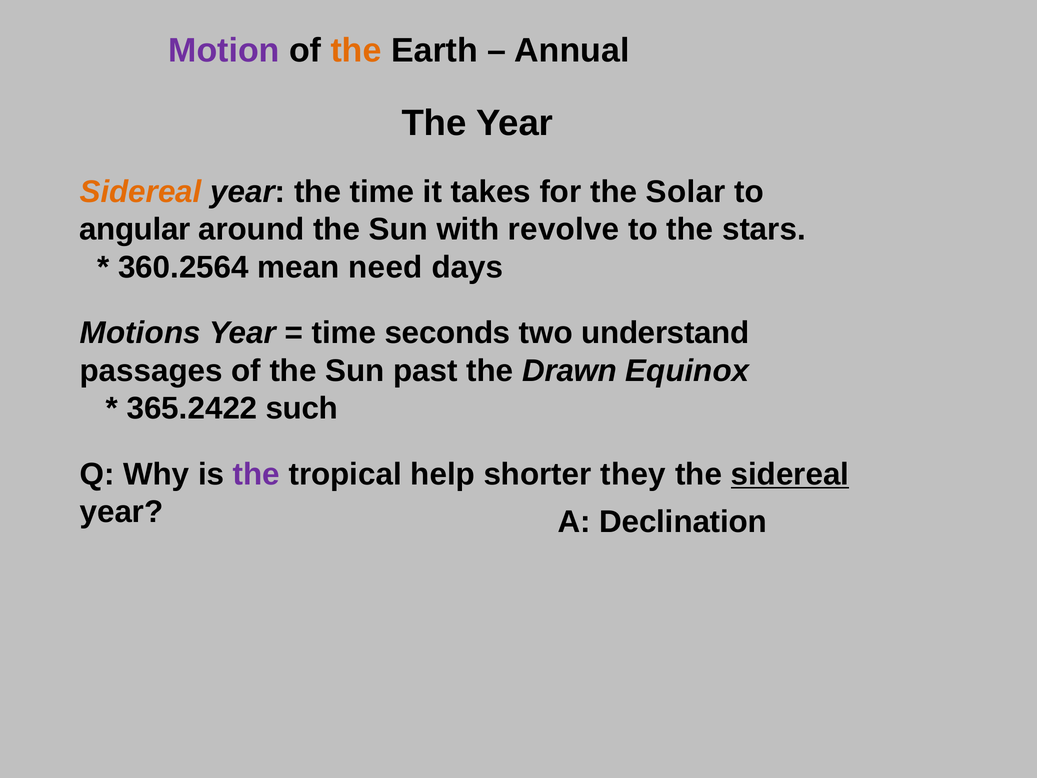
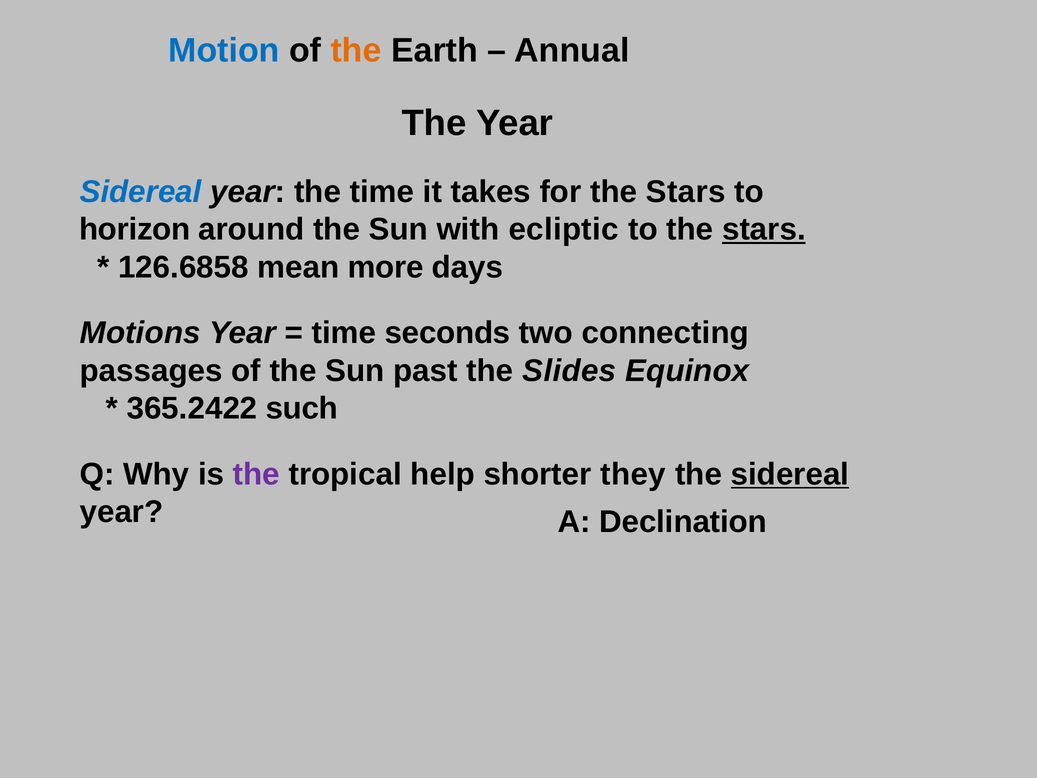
Motion colour: purple -> blue
Sidereal at (141, 192) colour: orange -> blue
for the Solar: Solar -> Stars
angular: angular -> horizon
revolve: revolve -> ecliptic
stars at (764, 229) underline: none -> present
360.2564: 360.2564 -> 126.6858
need: need -> more
understand: understand -> connecting
Drawn: Drawn -> Slides
